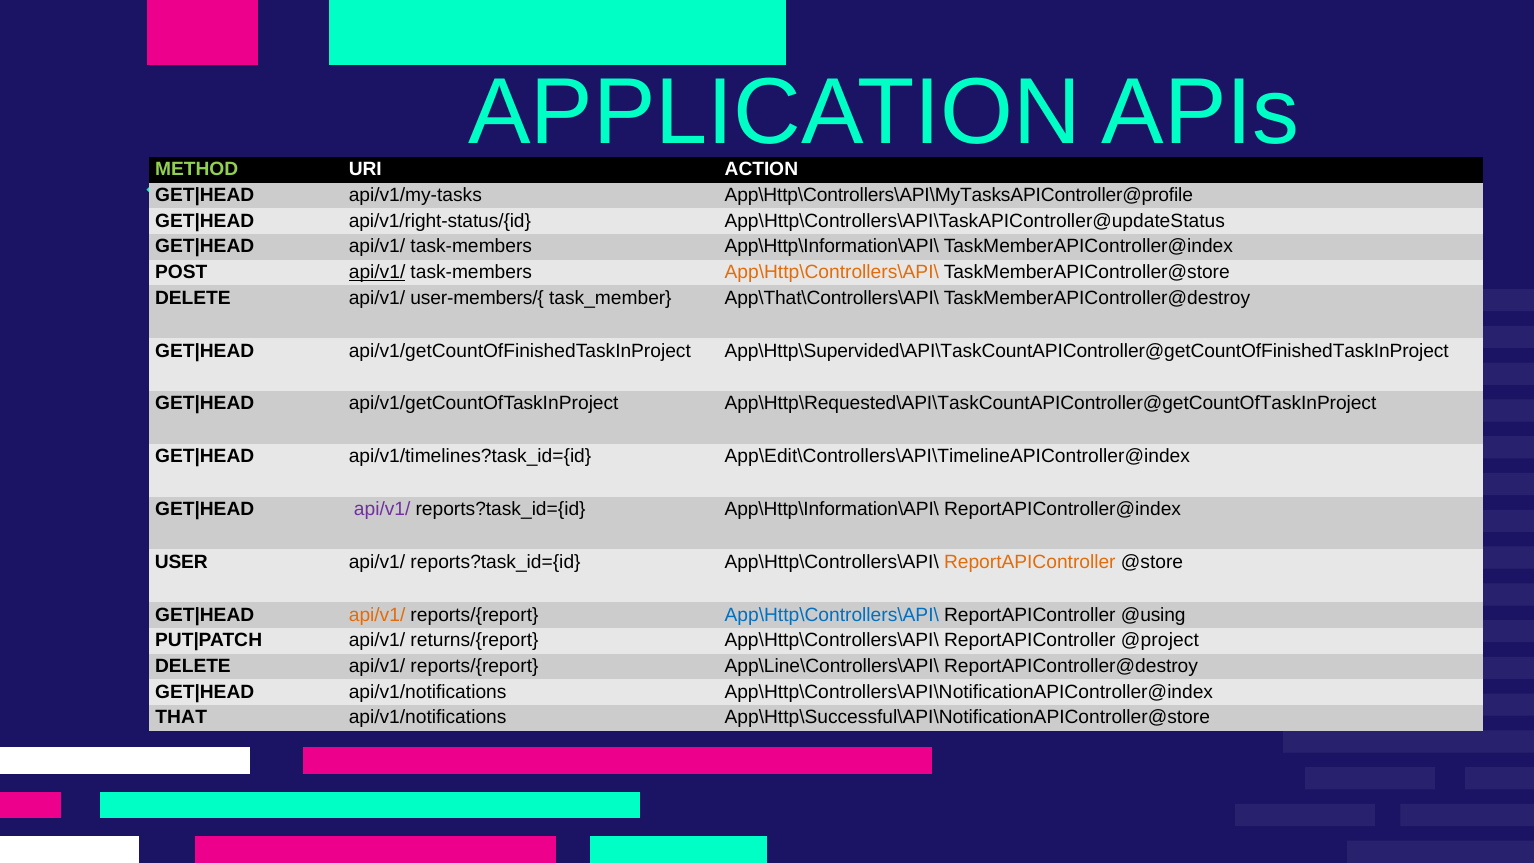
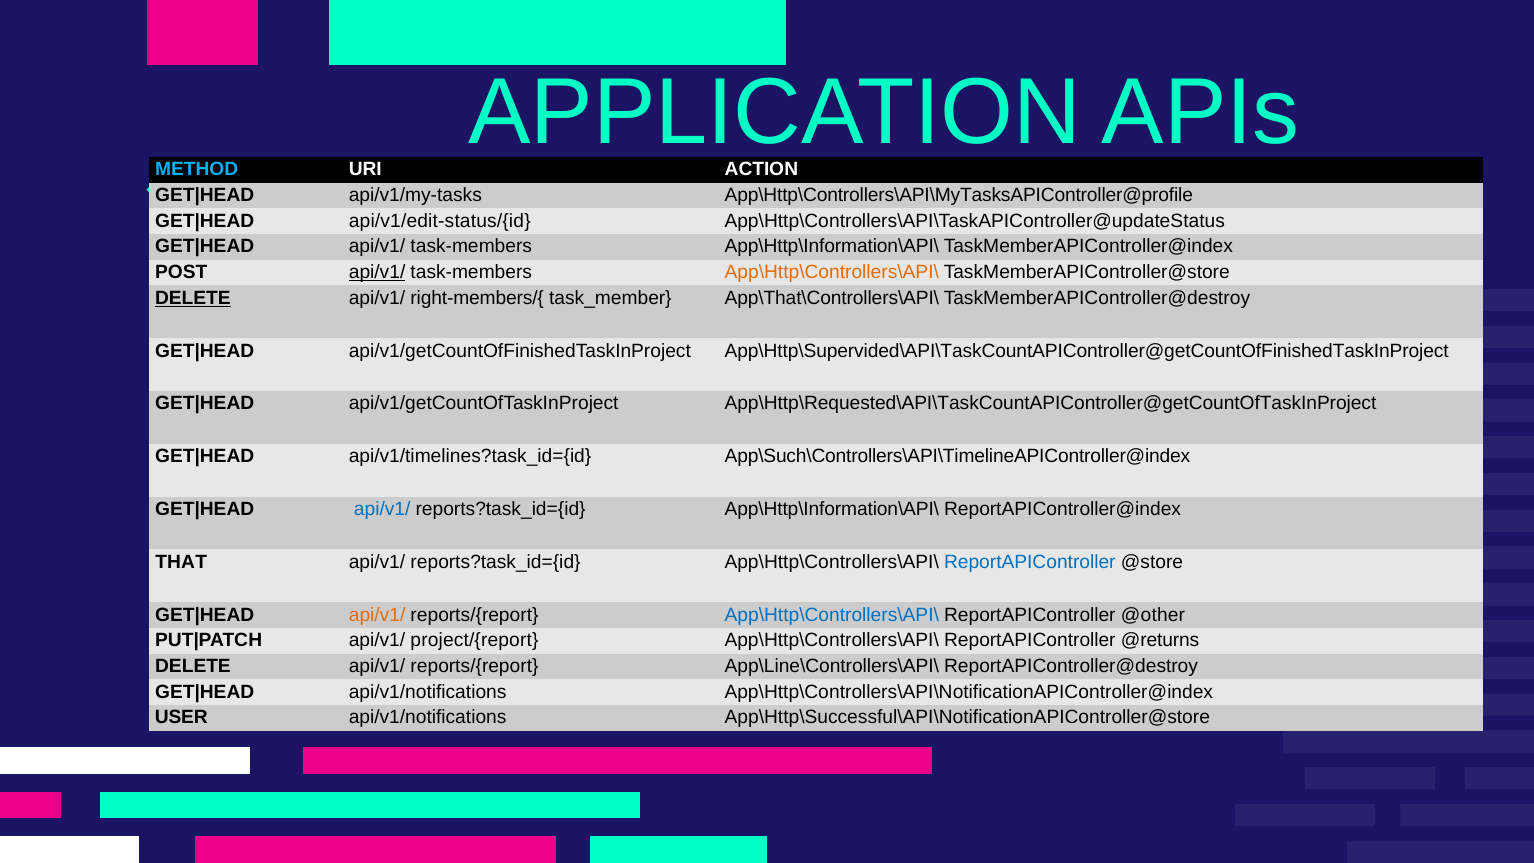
METHOD colour: light green -> light blue
api/v1/right-status/{id: api/v1/right-status/{id -> api/v1/edit-status/{id
DELETE at (193, 298) underline: none -> present
user-members/{: user-members/{ -> right-members/{
App\Edit\Controllers\API\TimelineAPIController@index: App\Edit\Controllers\API\TimelineAPIController@index -> App\Such\Controllers\API\TimelineAPIController@index
api/v1/ at (382, 509) colour: purple -> blue
USER: USER -> THAT
ReportAPIController at (1030, 562) colour: orange -> blue
@using: @using -> @other
returns/{report: returns/{report -> project/{report
@project: @project -> @returns
THAT: THAT -> USER
